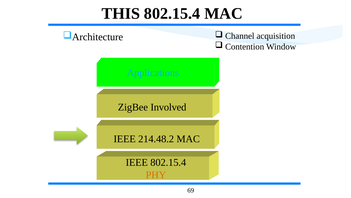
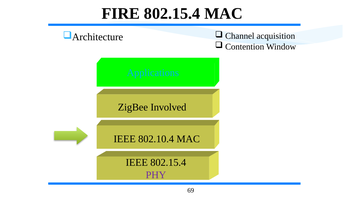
THIS: THIS -> FIRE
214.48.2: 214.48.2 -> 802.10.4
PHY colour: orange -> purple
